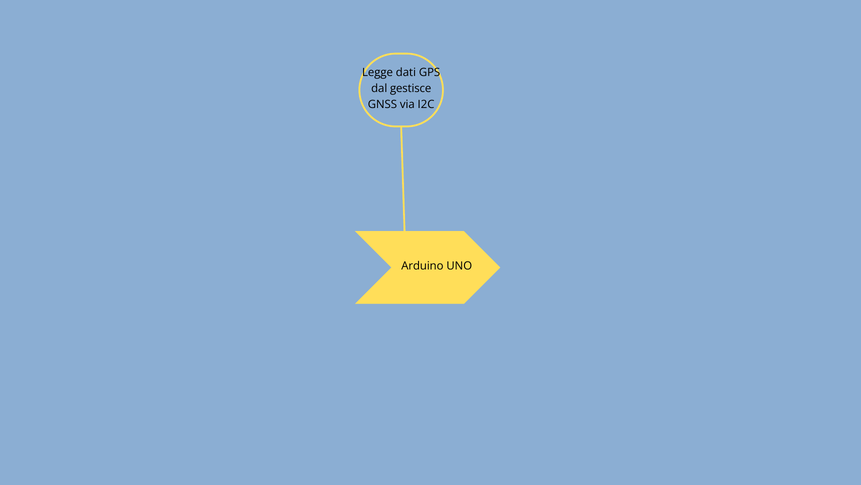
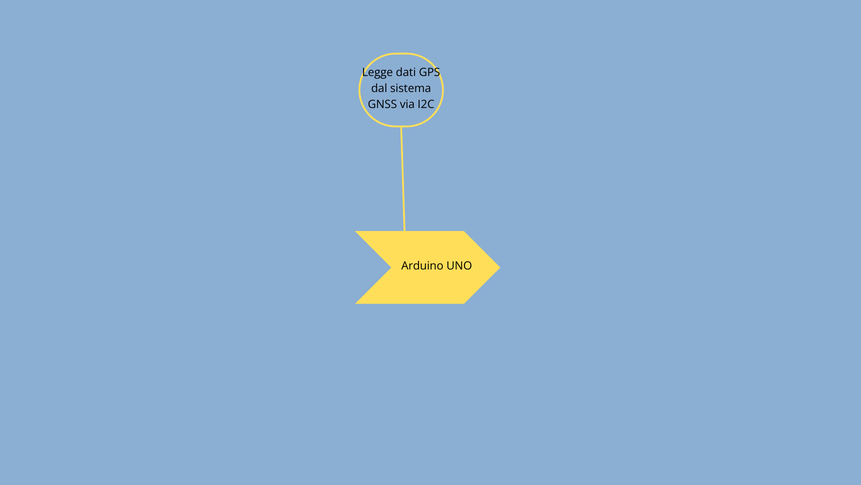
gestisce: gestisce -> sistema
